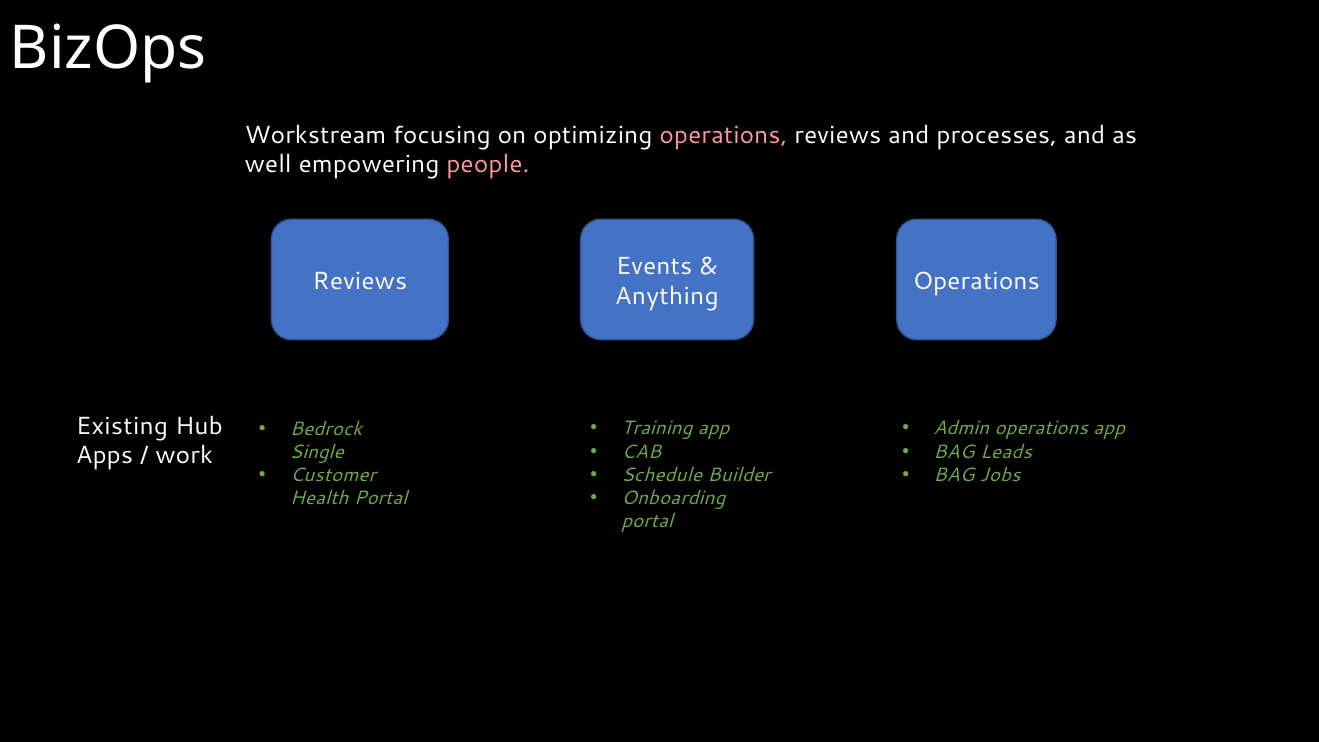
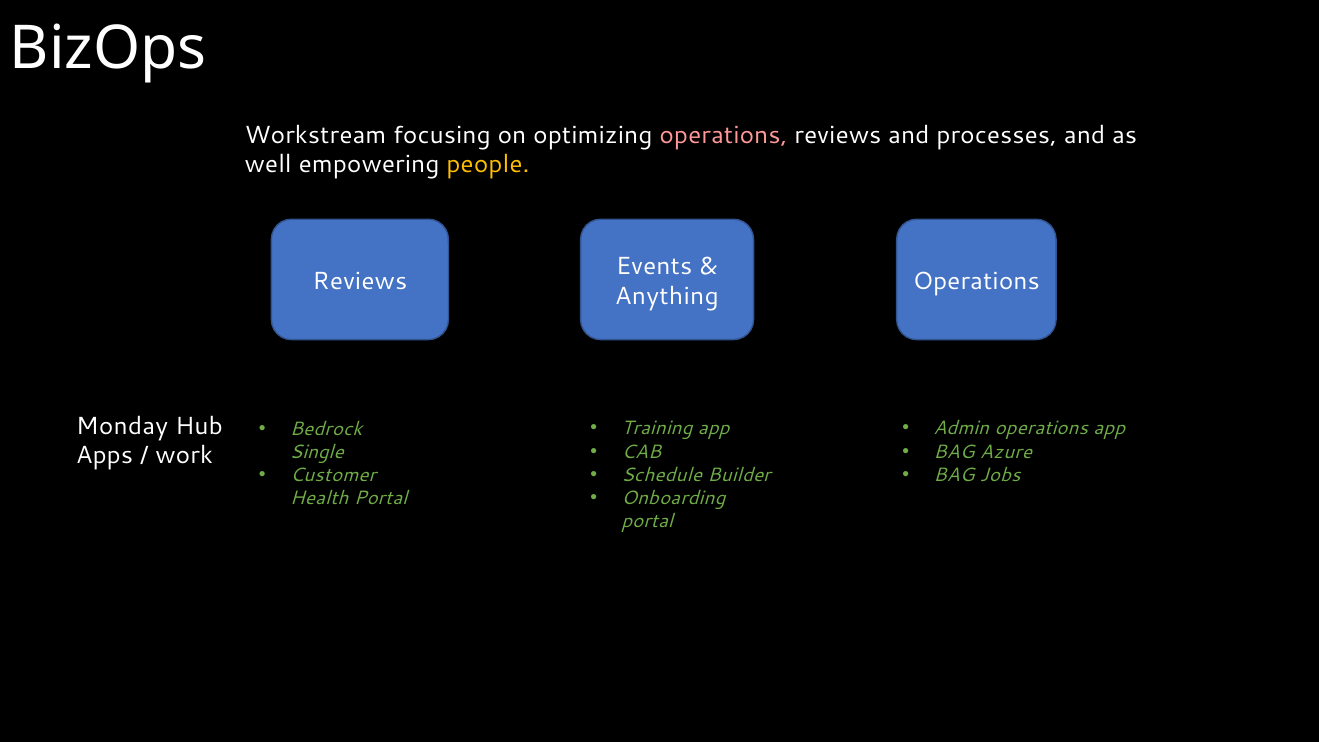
people colour: pink -> yellow
Existing: Existing -> Monday
Leads: Leads -> Azure
